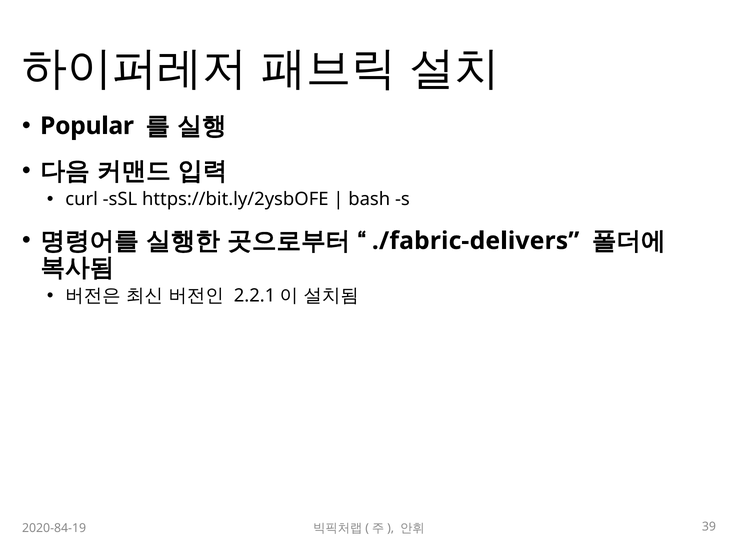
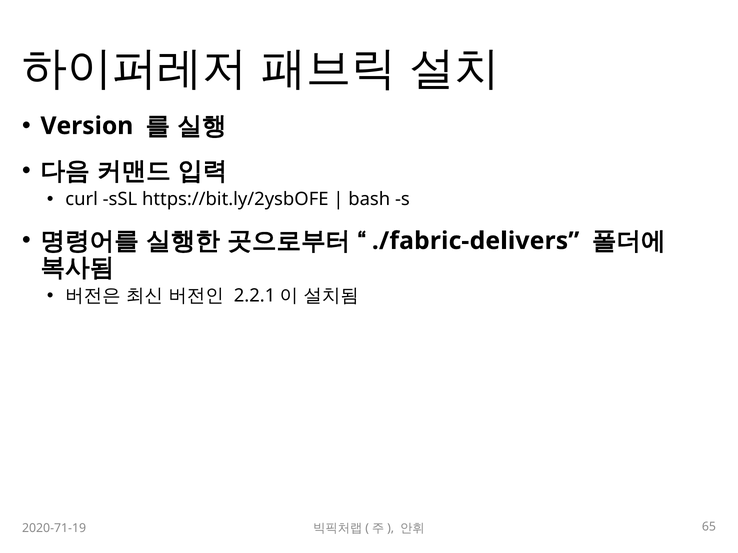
Popular: Popular -> Version
2020-84-19: 2020-84-19 -> 2020-71-19
39: 39 -> 65
